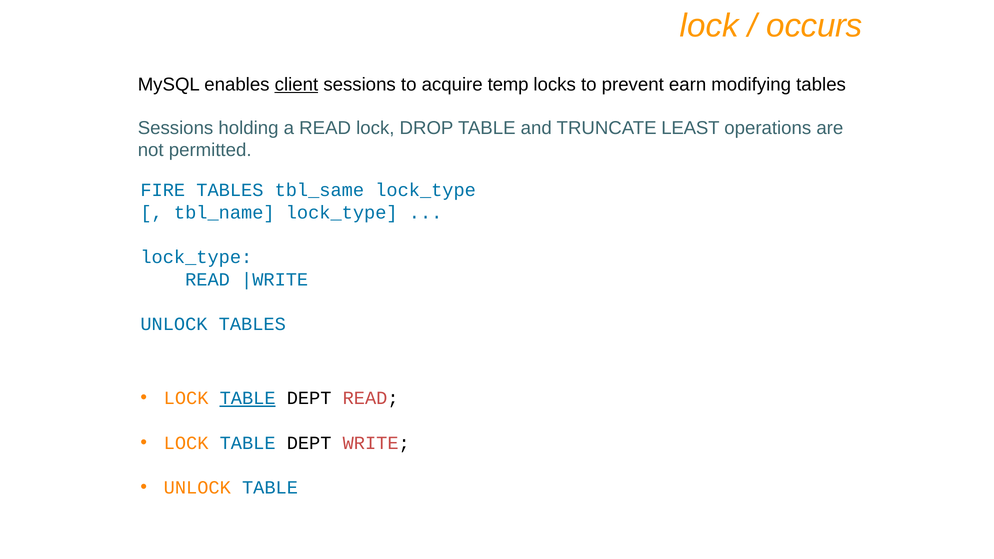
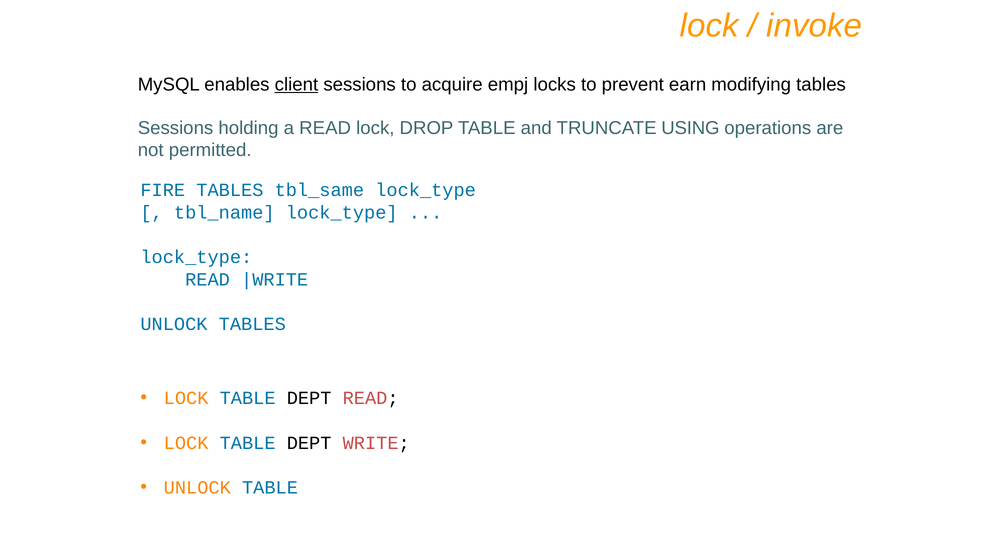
occurs: occurs -> invoke
temp: temp -> empj
LEAST: LEAST -> USING
TABLE at (248, 398) underline: present -> none
